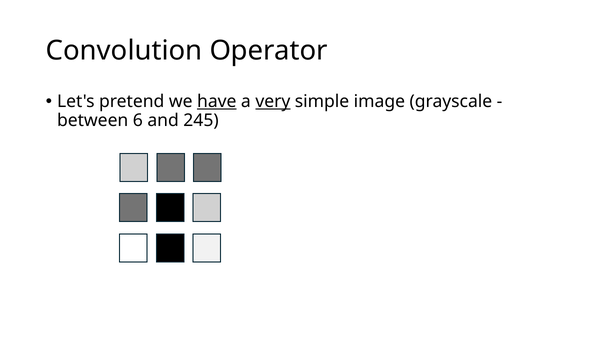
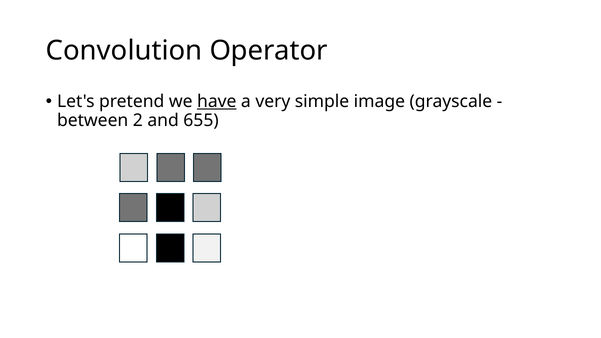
very underline: present -> none
6: 6 -> 2
245: 245 -> 655
